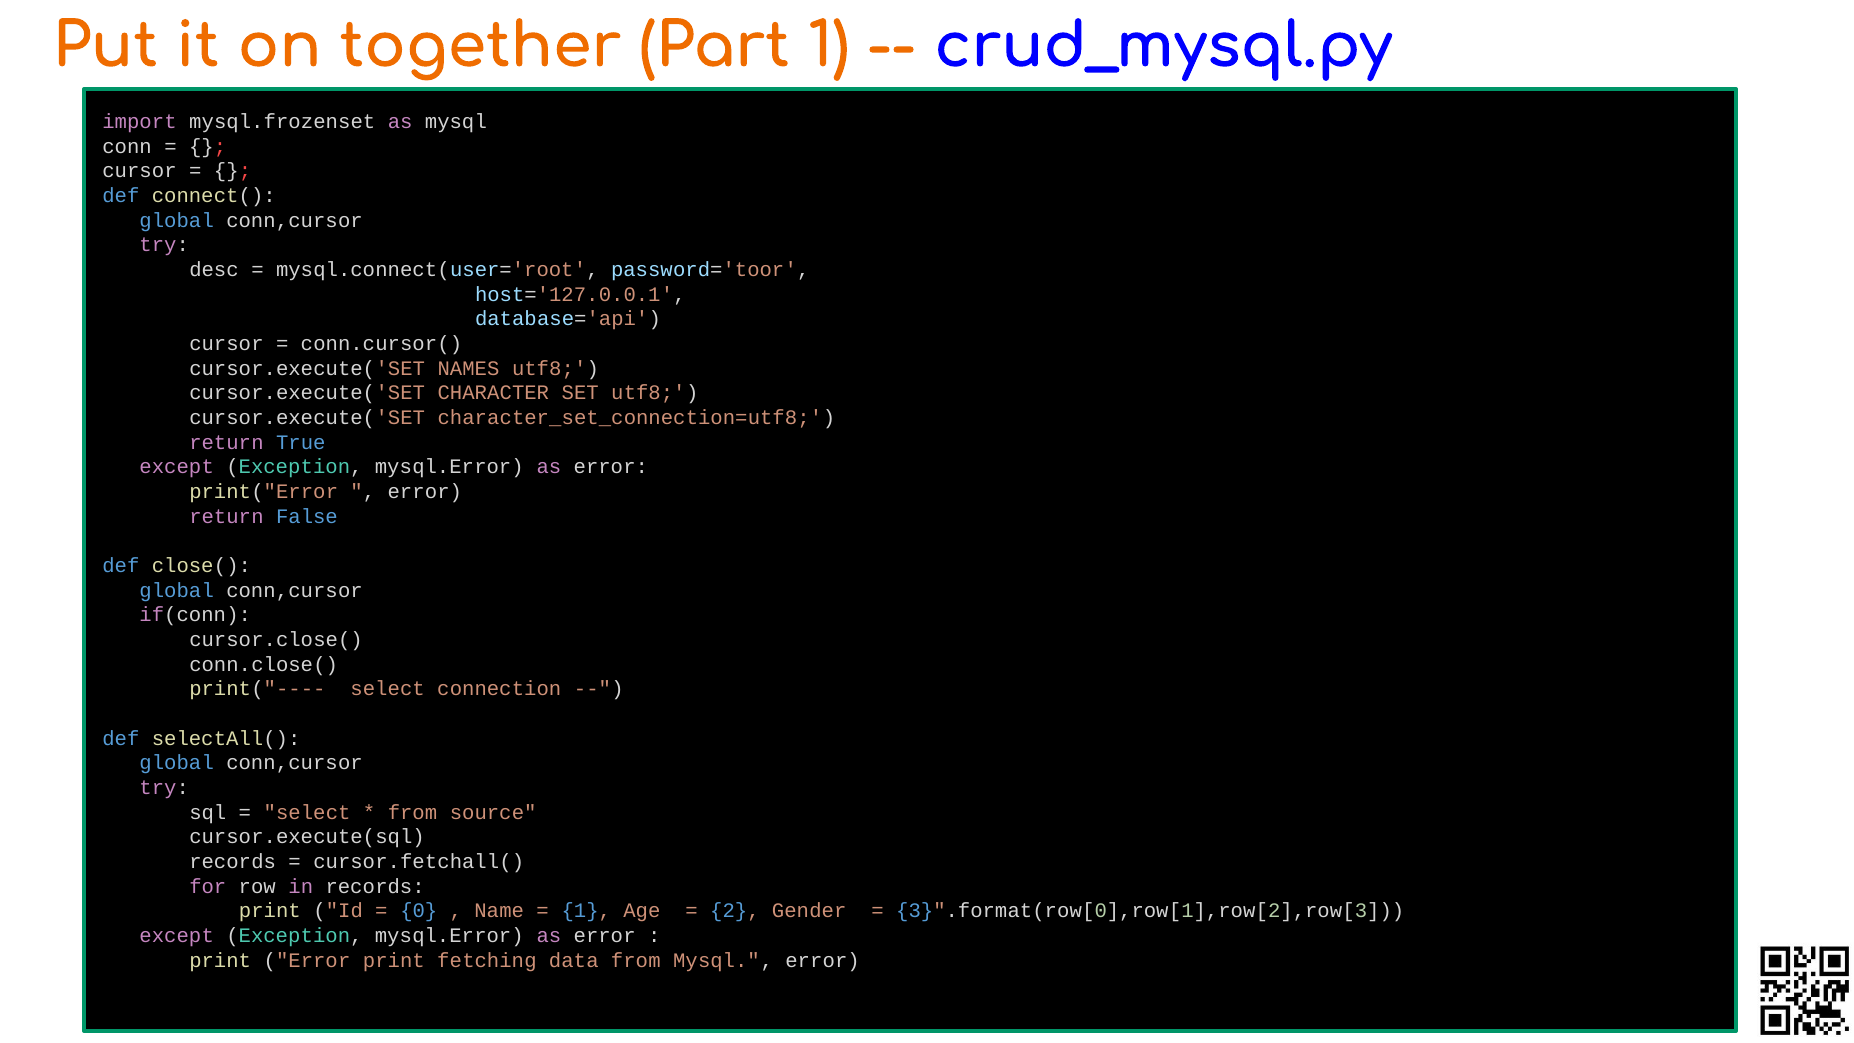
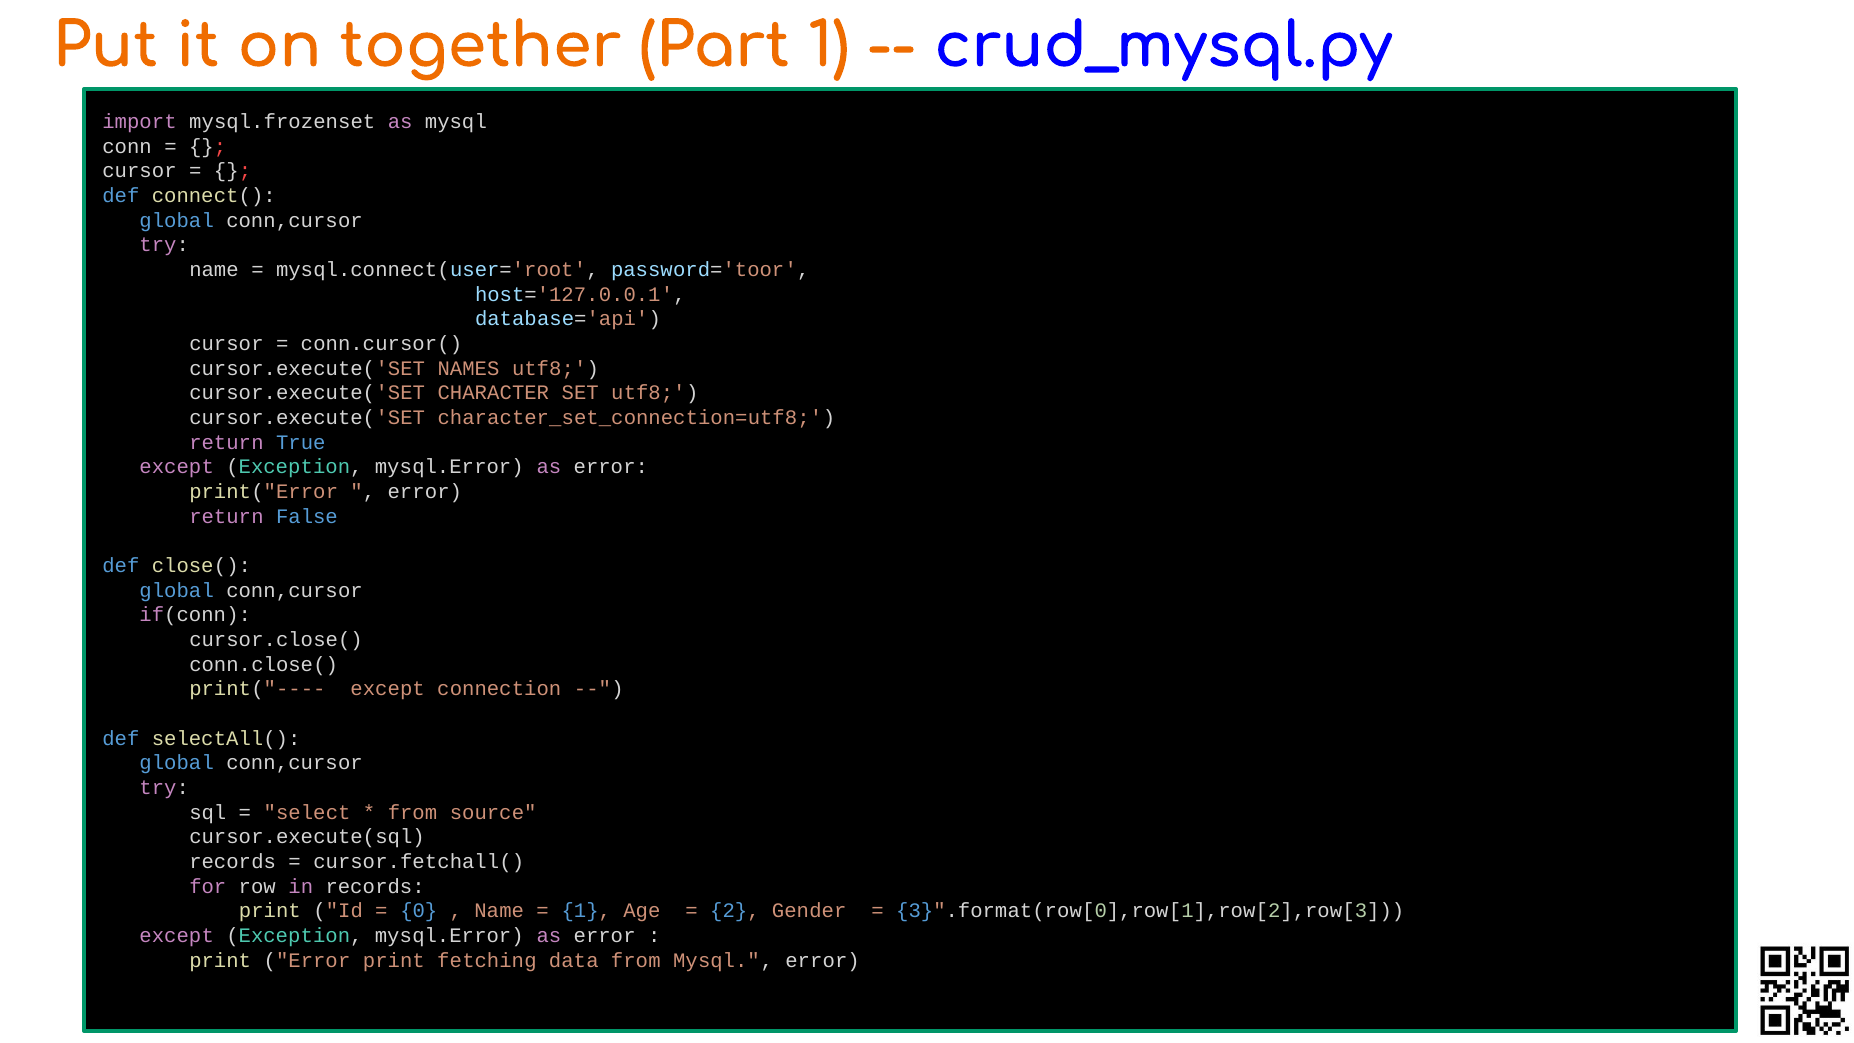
desc at (214, 270): desc -> name
print("---- select: select -> except
